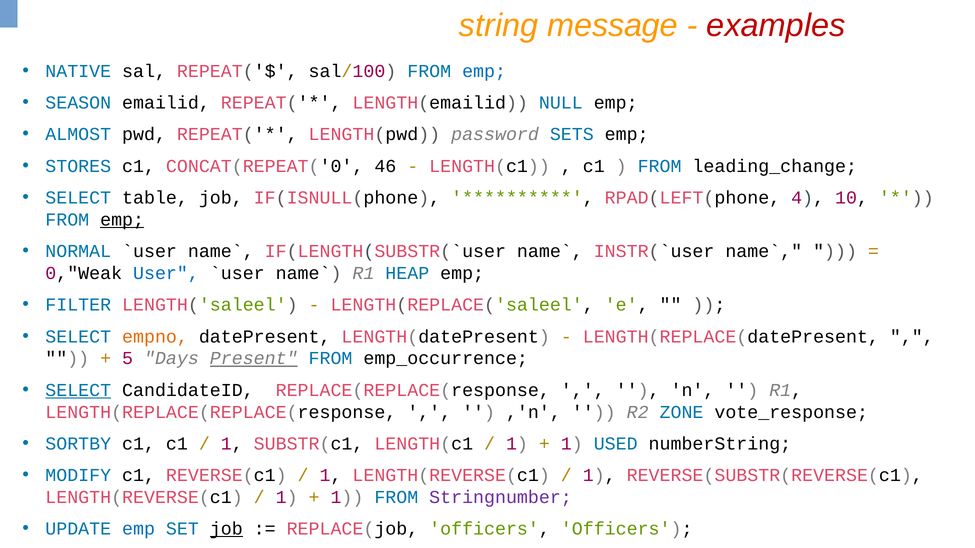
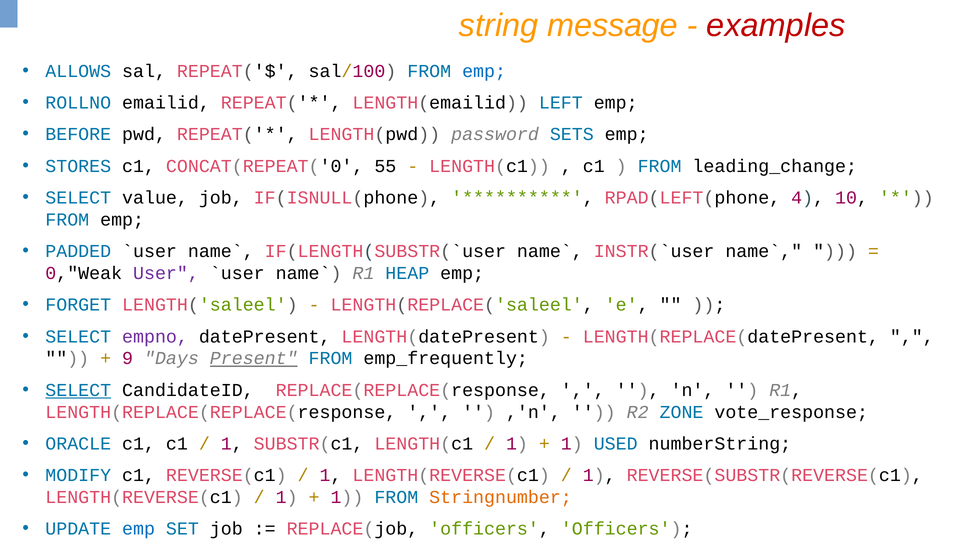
NATIVE: NATIVE -> ALLOWS
SEASON: SEASON -> ROLLNO
NULL: NULL -> LEFT
ALMOST: ALMOST -> BEFORE
46: 46 -> 55
table: table -> value
emp at (122, 220) underline: present -> none
NORMAL: NORMAL -> PADDED
User colour: blue -> purple
FILTER: FILTER -> FORGET
empno colour: orange -> purple
5: 5 -> 9
emp_occurrence: emp_occurrence -> emp_frequently
SORTBY: SORTBY -> ORACLE
Stringnumber colour: purple -> orange
job at (226, 529) underline: present -> none
